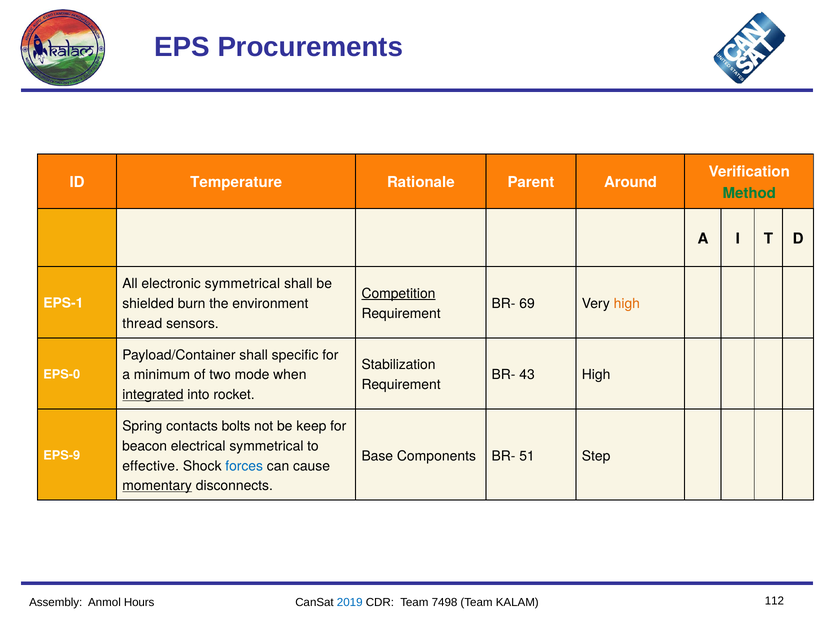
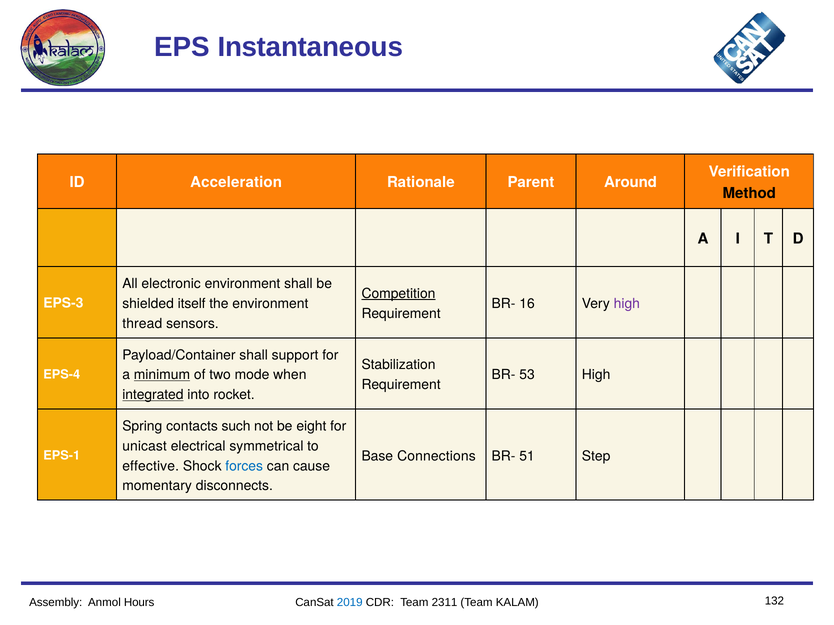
Procurements: Procurements -> Instantaneous
Temperature: Temperature -> Acceleration
Method colour: green -> black
electronic symmetrical: symmetrical -> environment
EPS-1: EPS-1 -> EPS-3
burn: burn -> itself
69: 69 -> 16
high at (627, 304) colour: orange -> purple
specific: specific -> support
minimum underline: none -> present
43: 43 -> 53
EPS-0: EPS-0 -> EPS-4
bolts: bolts -> such
keep: keep -> eight
beacon: beacon -> unicast
Components: Components -> Connections
EPS-9: EPS-9 -> EPS-1
momentary underline: present -> none
7498: 7498 -> 2311
112: 112 -> 132
